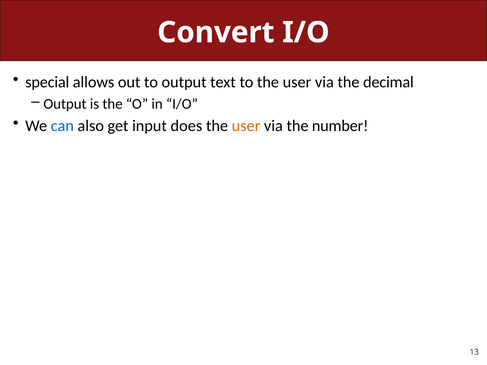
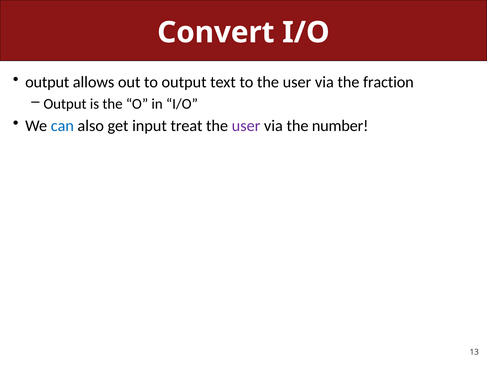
special at (47, 82): special -> output
decimal: decimal -> fraction
does: does -> treat
user at (246, 126) colour: orange -> purple
